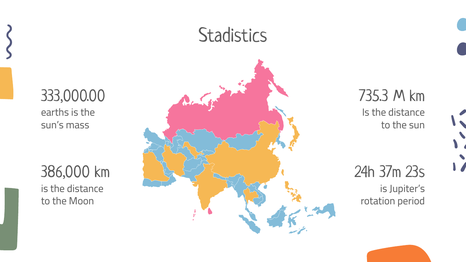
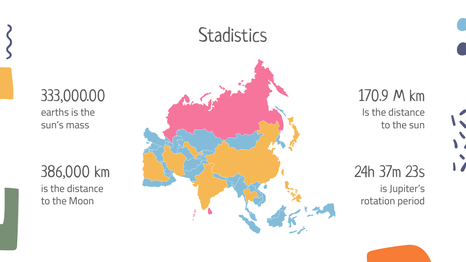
735.3: 735.3 -> 170.9
